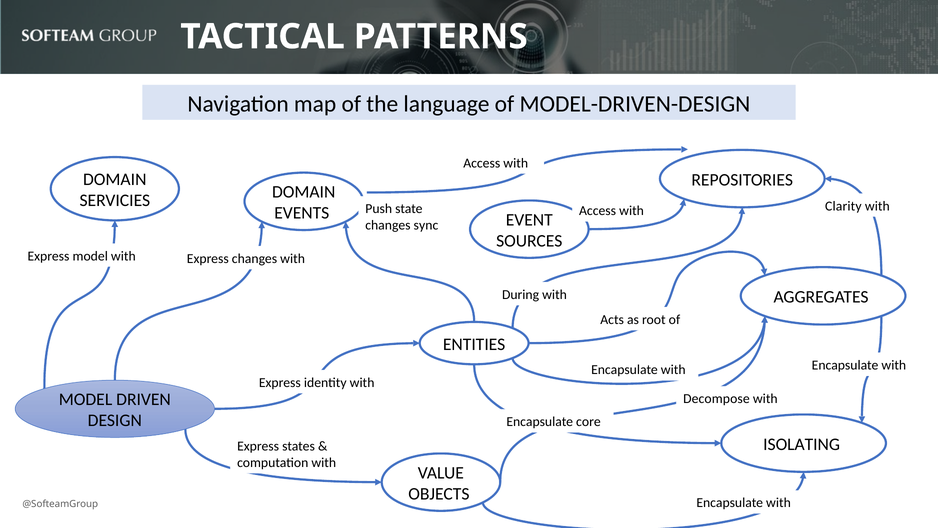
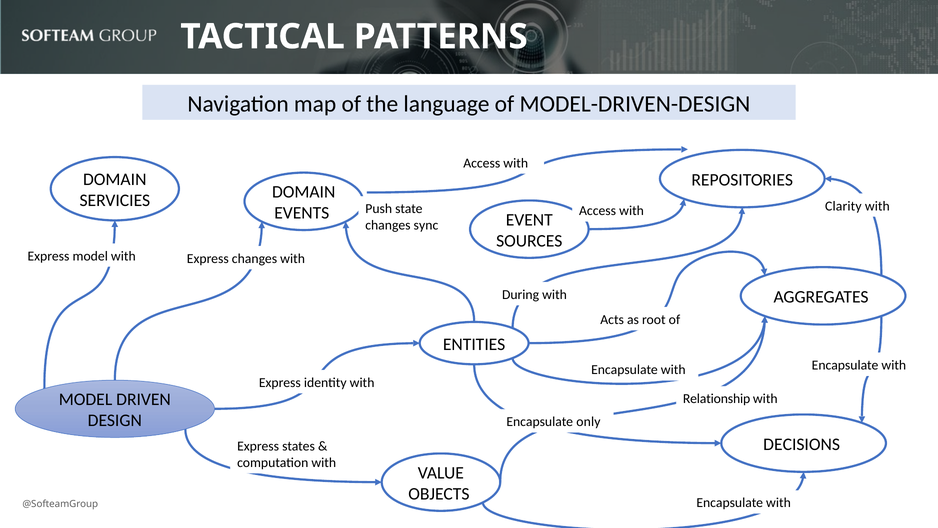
Decompose: Decompose -> Relationship
core: core -> only
ISOLATING: ISOLATING -> DECISIONS
